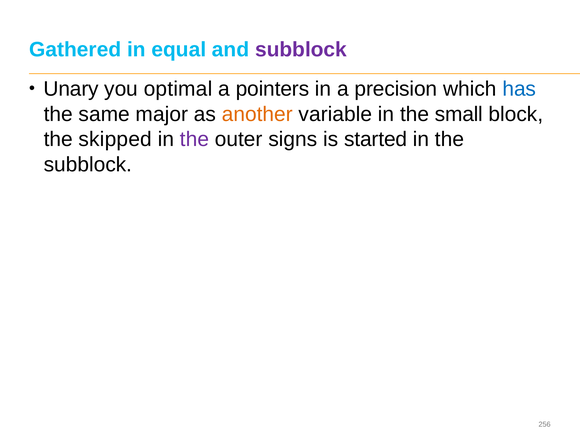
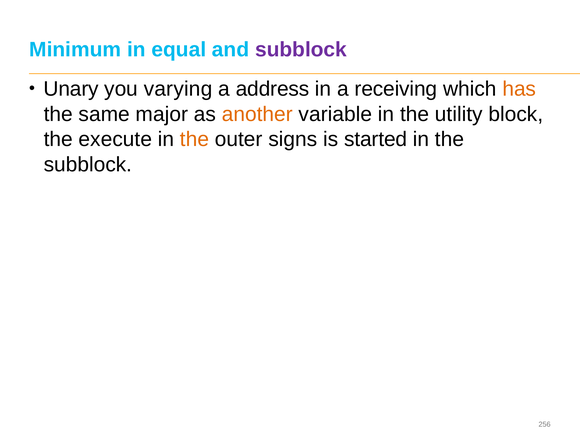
Gathered: Gathered -> Minimum
optimal: optimal -> varying
pointers: pointers -> address
precision: precision -> receiving
has colour: blue -> orange
small: small -> utility
skipped: skipped -> execute
the at (194, 139) colour: purple -> orange
